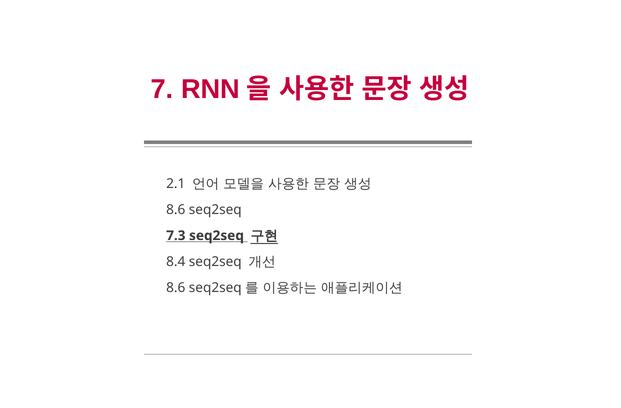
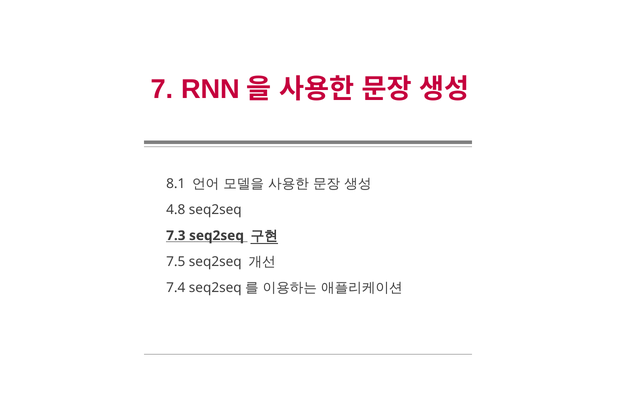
2.1: 2.1 -> 8.1
8.6 at (176, 210): 8.6 -> 4.8
8.4: 8.4 -> 7.5
8.6 at (176, 288): 8.6 -> 7.4
